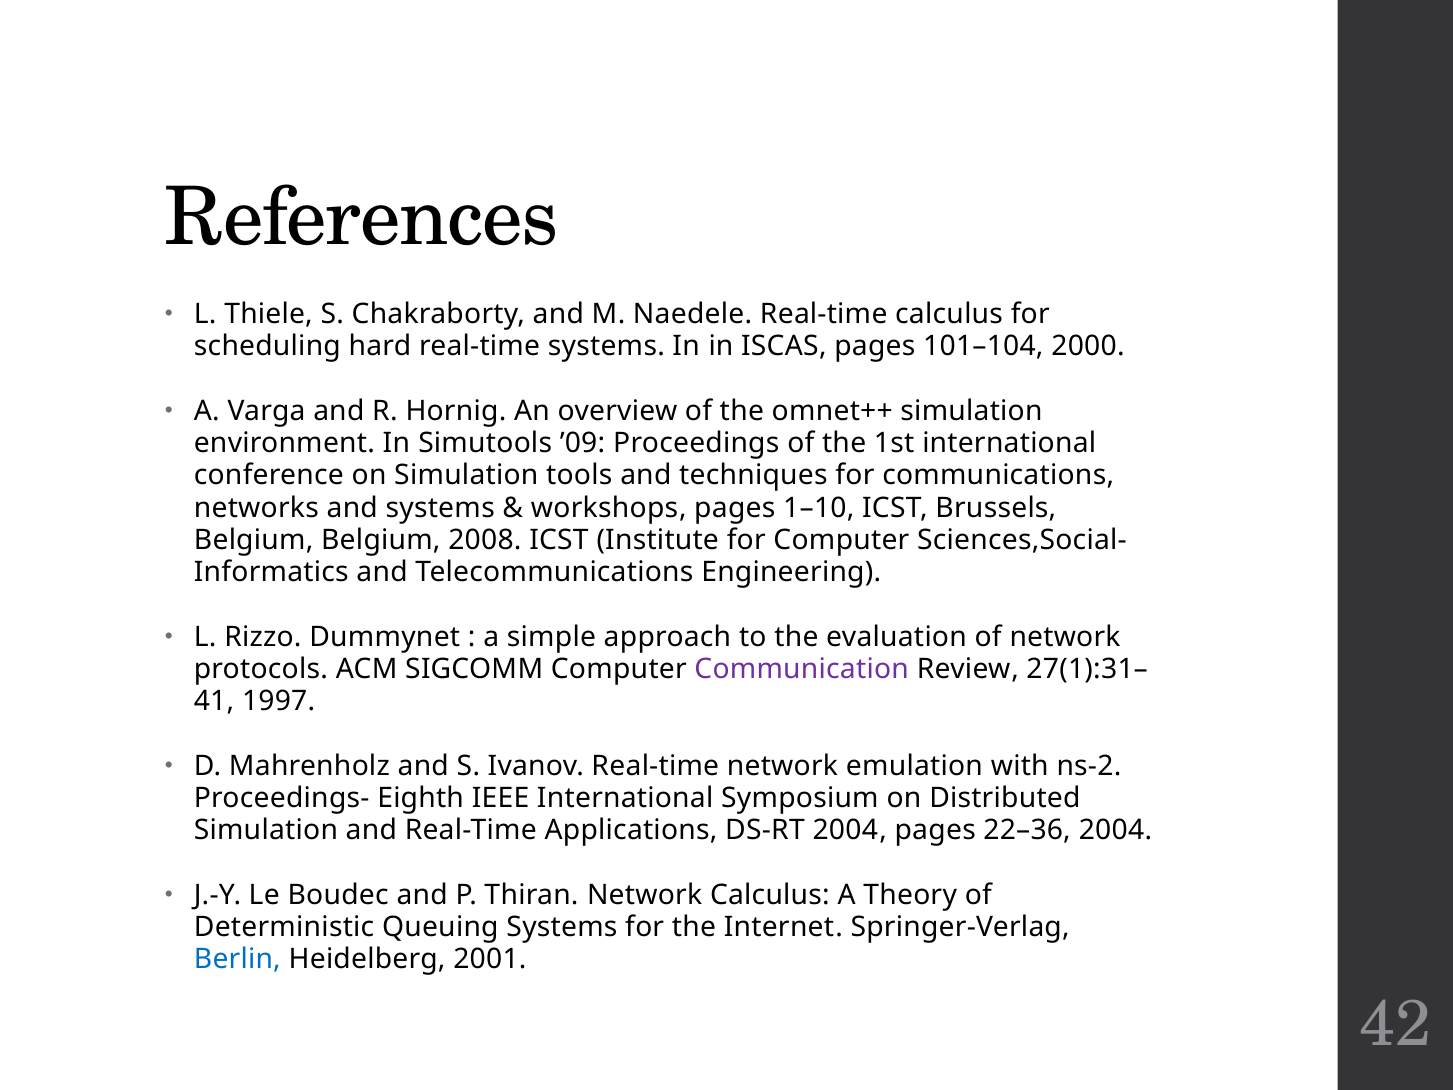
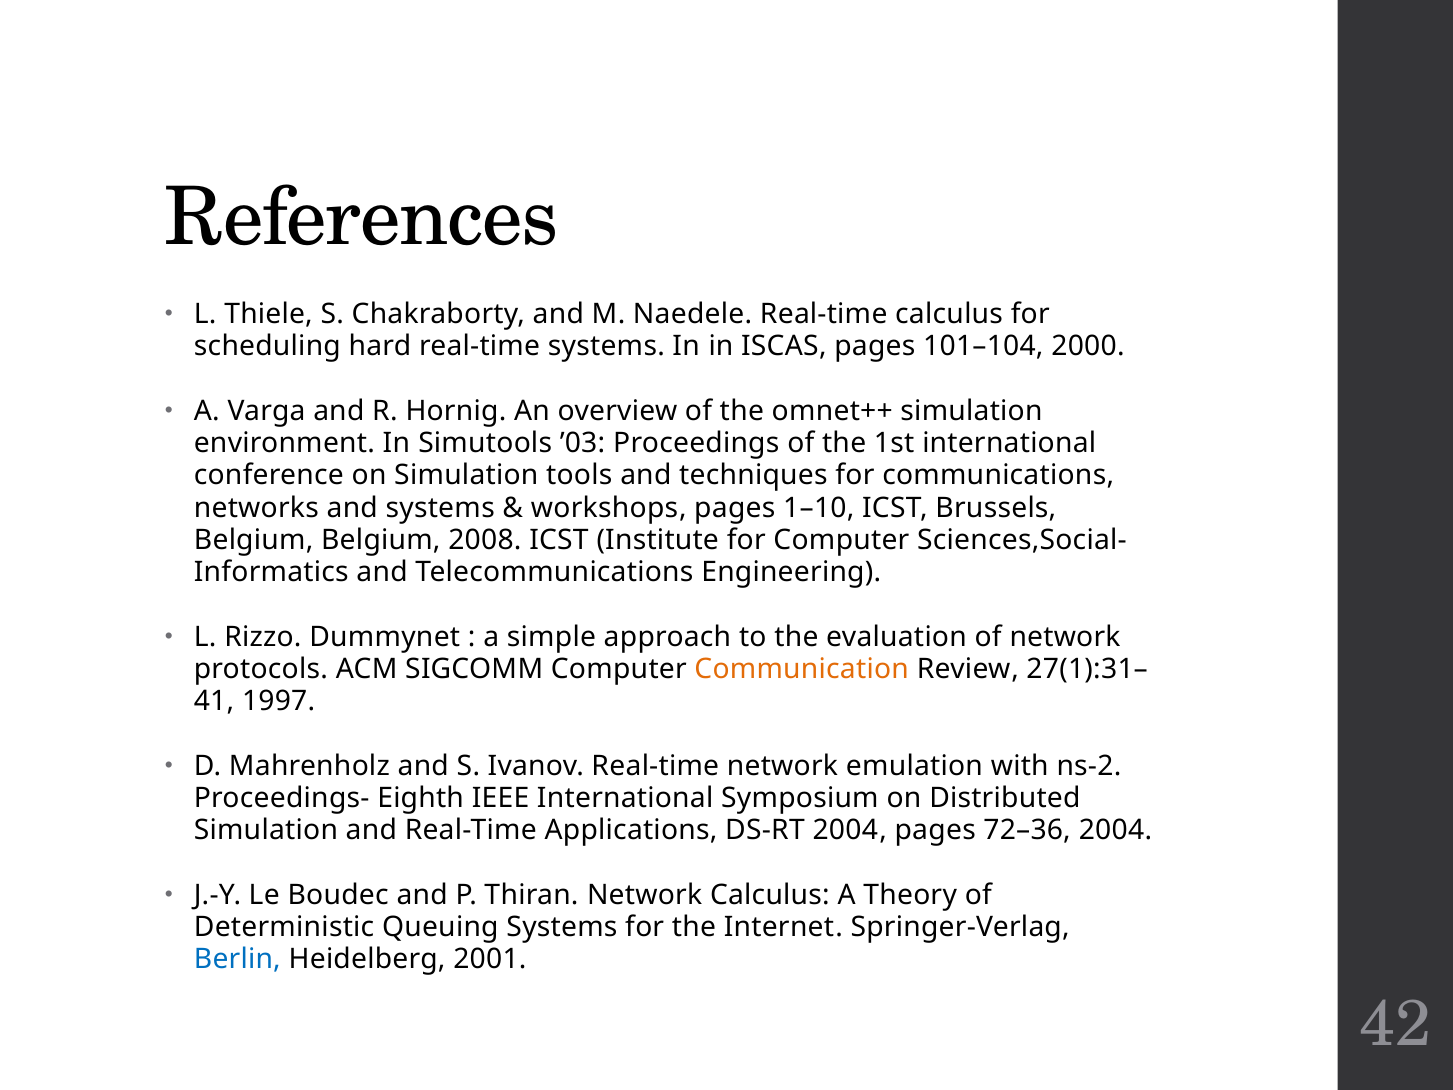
’09: ’09 -> ’03
Communication colour: purple -> orange
22–36: 22–36 -> 72–36
